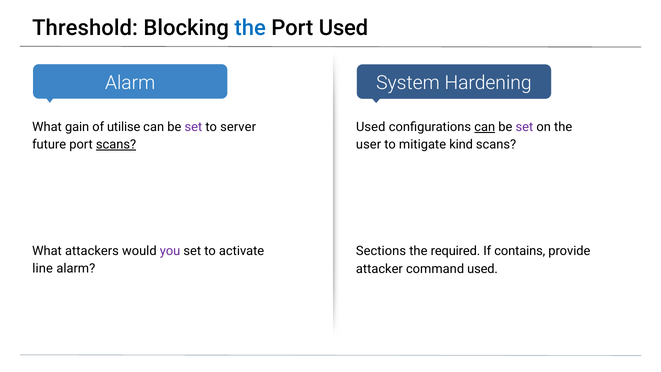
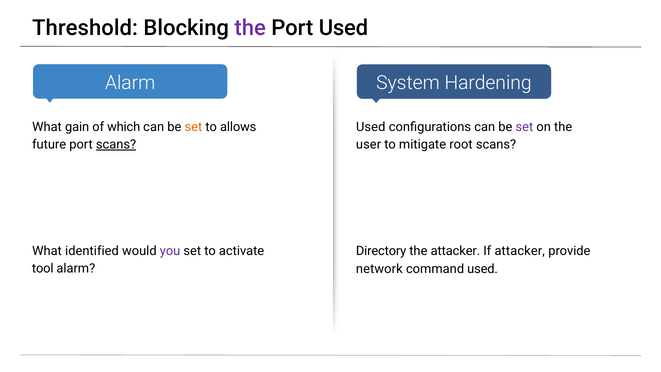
the at (250, 28) colour: blue -> purple
utilise: utilise -> which
set at (193, 127) colour: purple -> orange
server: server -> allows
can at (485, 127) underline: present -> none
kind: kind -> root
attackers: attackers -> identified
Sections: Sections -> Directory
the required: required -> attacker
If contains: contains -> attacker
line: line -> tool
attacker: attacker -> network
